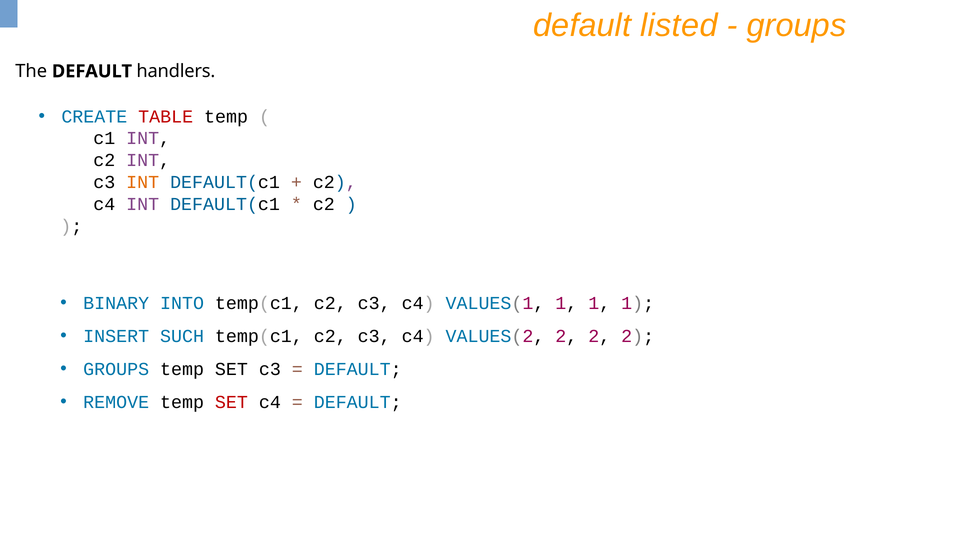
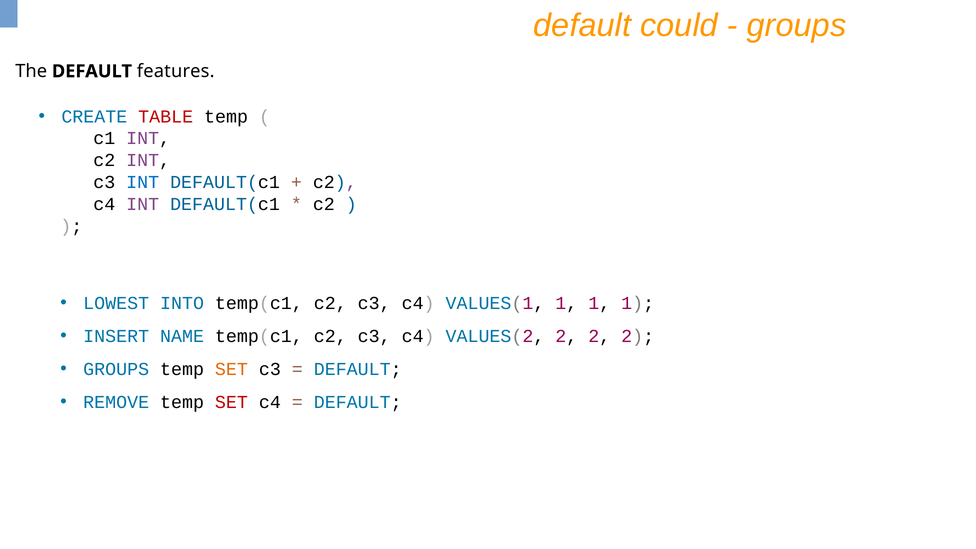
listed: listed -> could
handlers: handlers -> features
INT at (143, 182) colour: orange -> blue
BINARY: BINARY -> LOWEST
SUCH: SUCH -> NAME
SET at (231, 369) colour: black -> orange
